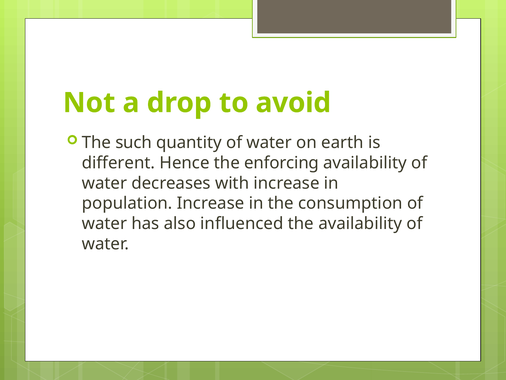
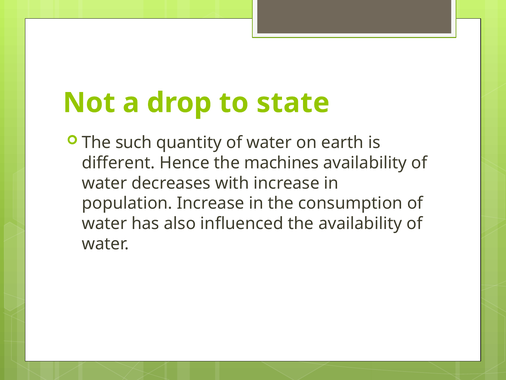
avoid: avoid -> state
enforcing: enforcing -> machines
